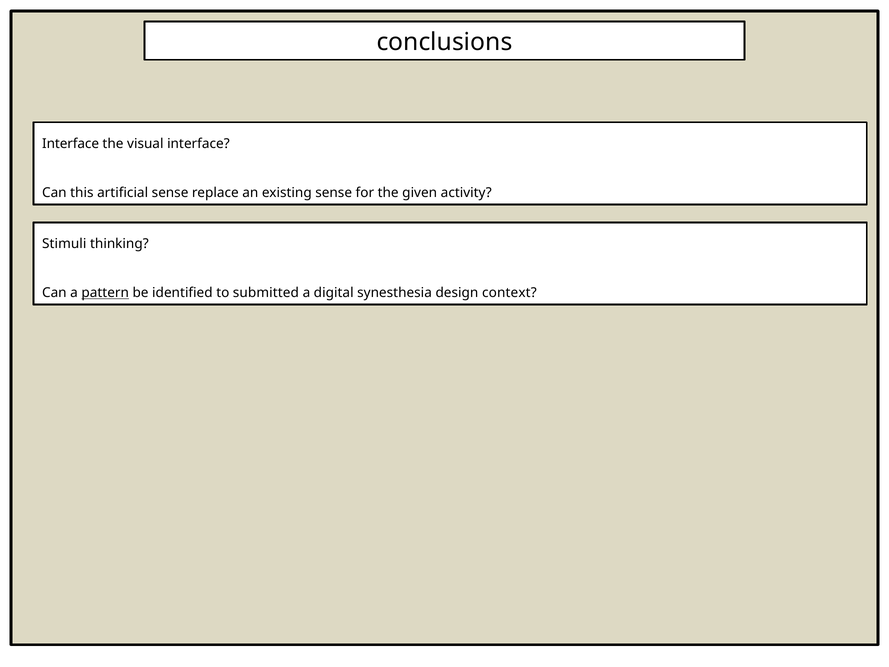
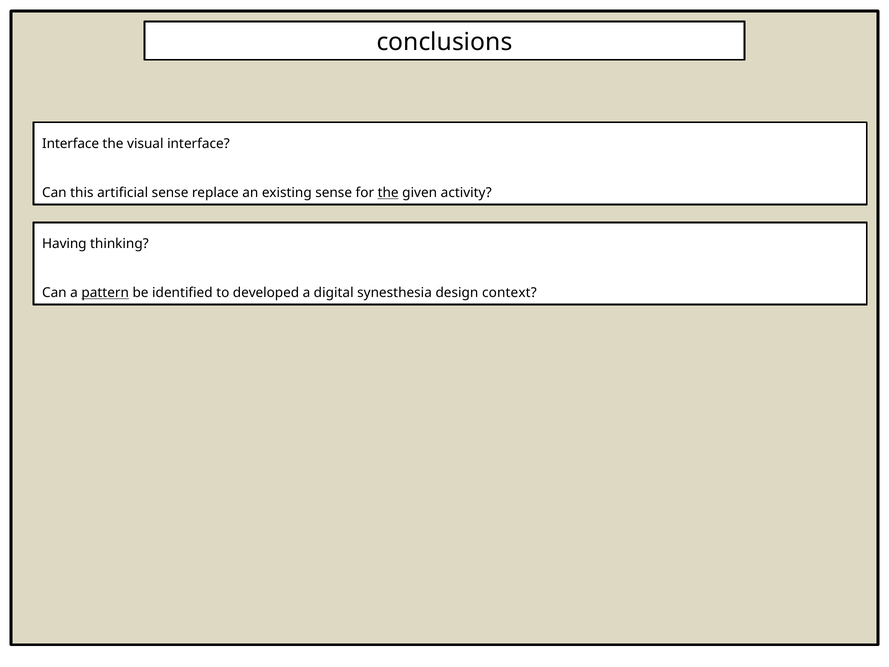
the at (388, 193) underline: none -> present
Stimuli: Stimuli -> Having
submitted: submitted -> developed
